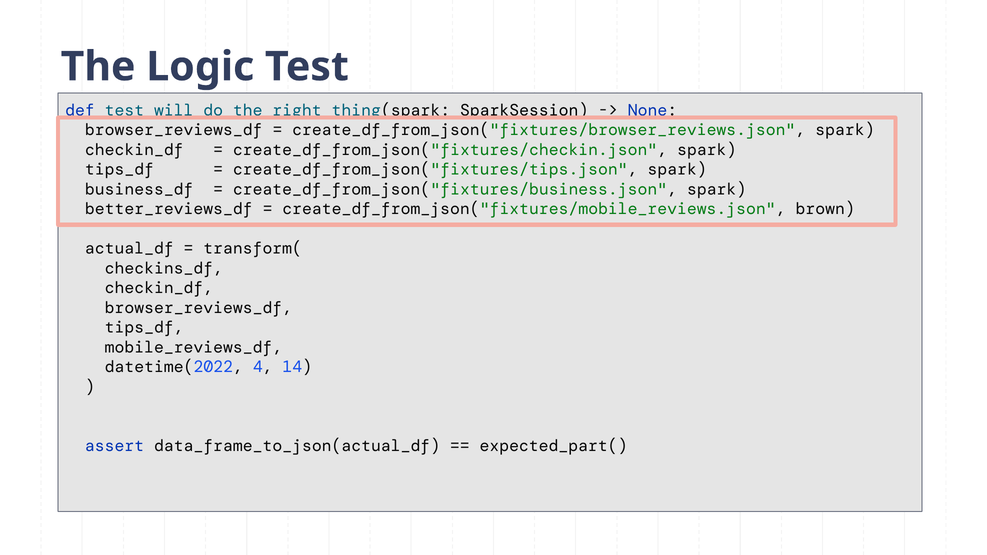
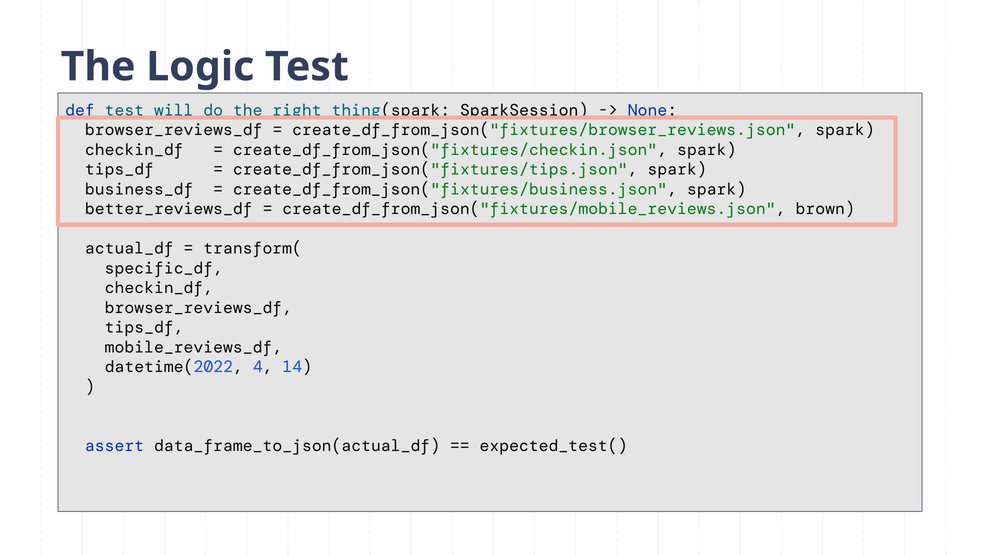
checkins_df: checkins_df -> specific_df
expected_part(: expected_part( -> expected_test(
